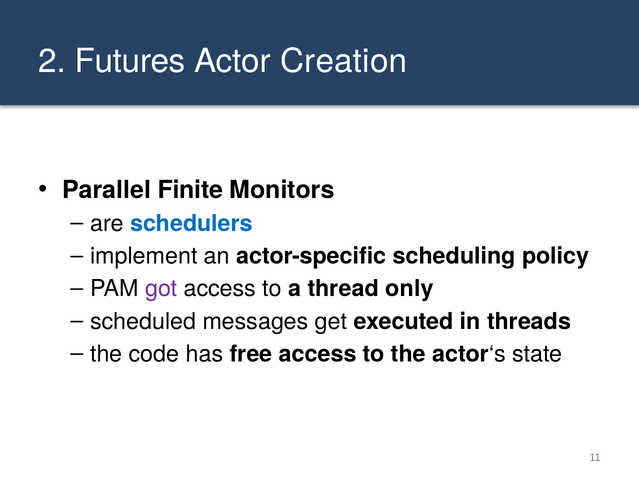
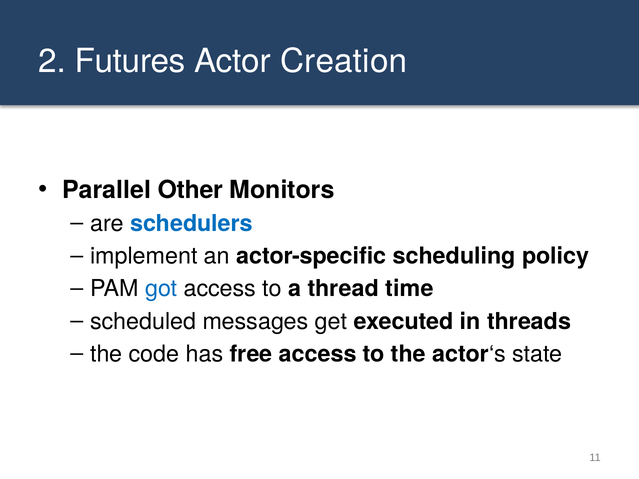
Finite: Finite -> Other
got colour: purple -> blue
only: only -> time
